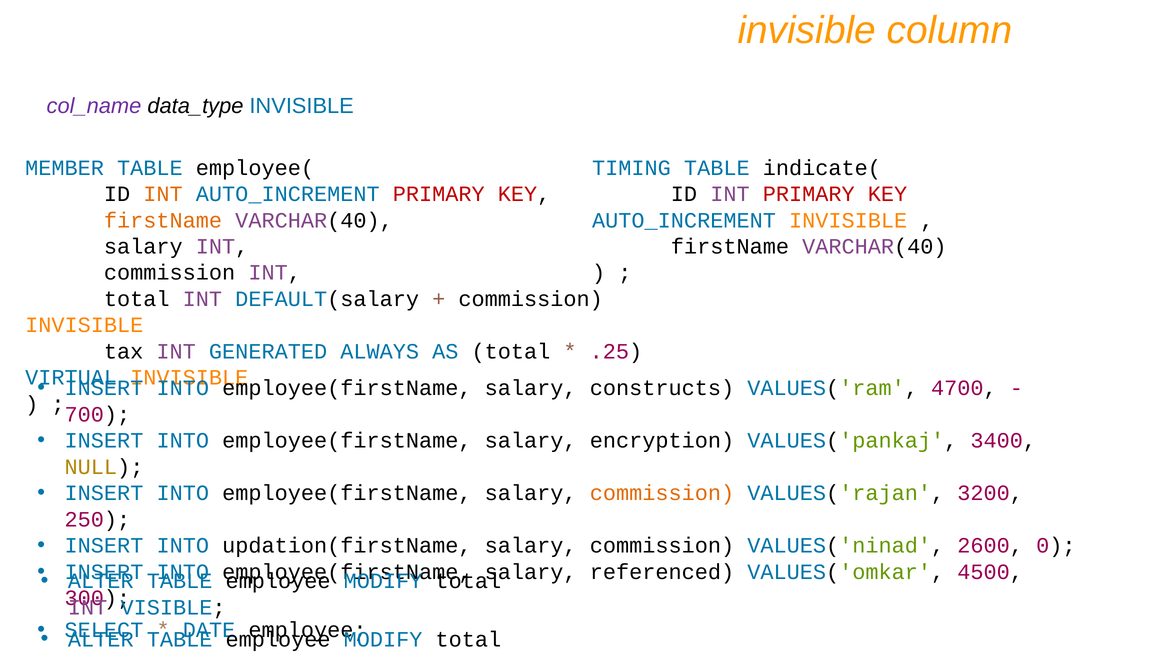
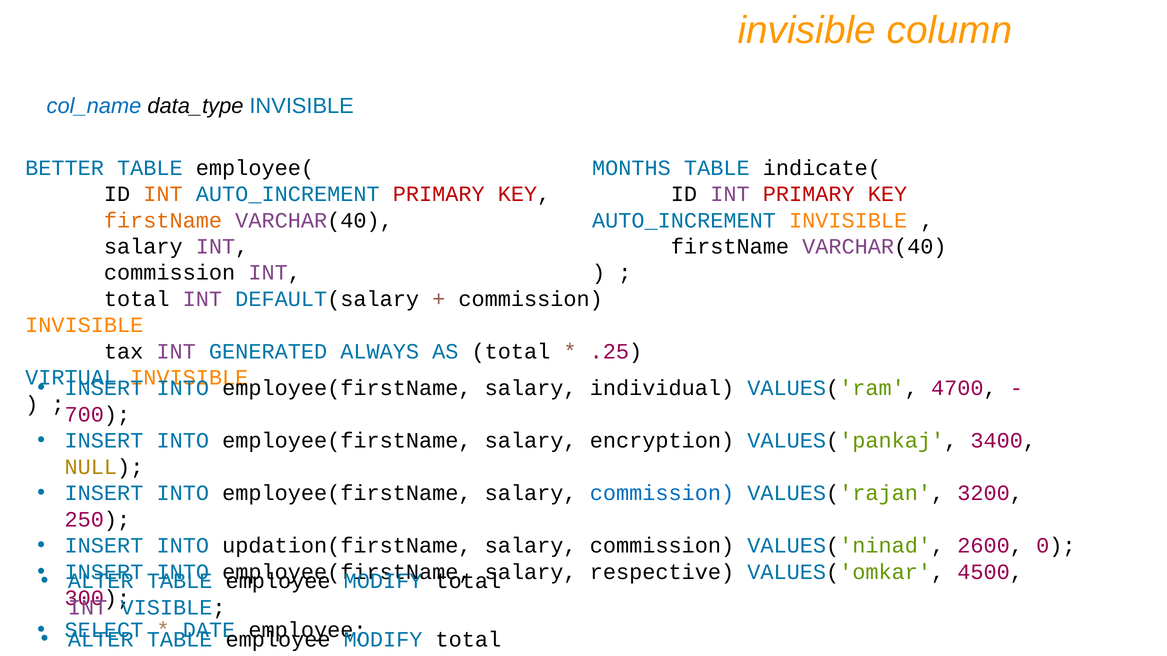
col_name colour: purple -> blue
MEMBER: MEMBER -> BETTER
TIMING: TIMING -> MONTHS
constructs: constructs -> individual
commission at (662, 494) colour: orange -> blue
referenced: referenced -> respective
